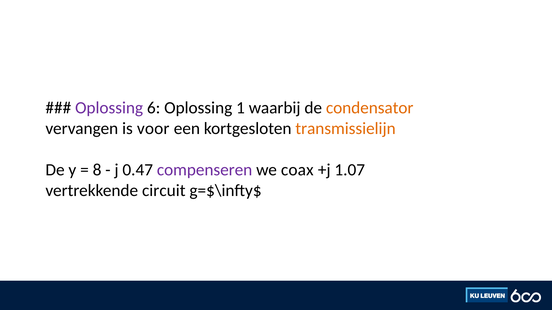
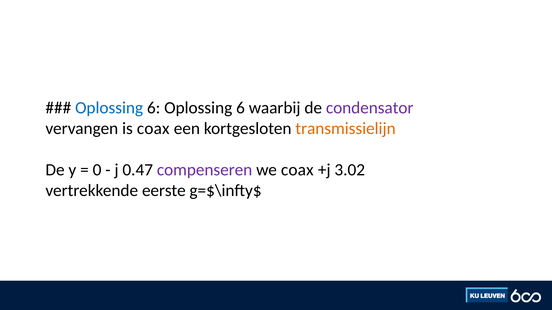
Oplossing at (109, 108) colour: purple -> blue
6 Oplossing 1: 1 -> 6
condensator colour: orange -> purple
is voor: voor -> coax
8: 8 -> 0
1.07: 1.07 -> 3.02
circuit: circuit -> eerste
